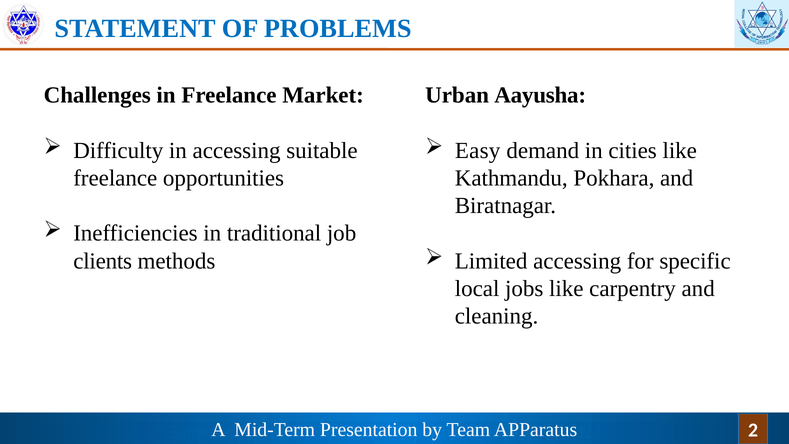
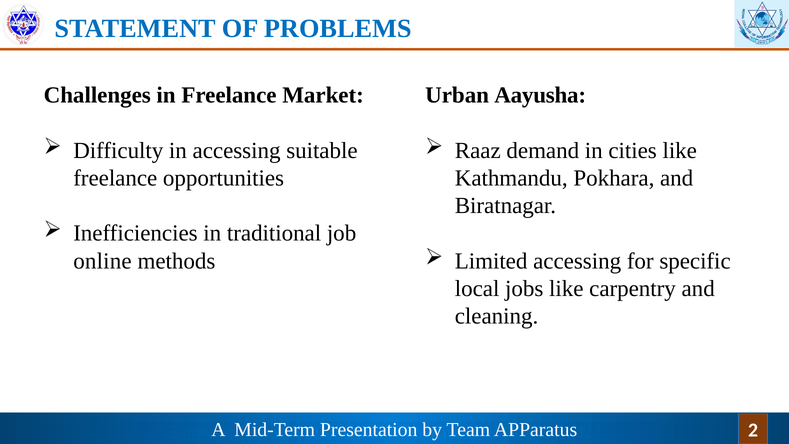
Easy: Easy -> Raaz
clients: clients -> online
